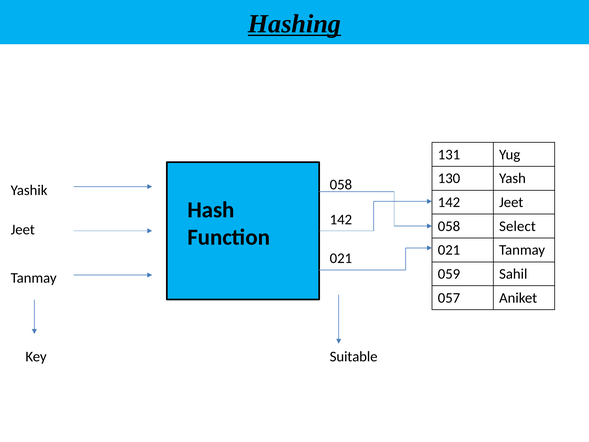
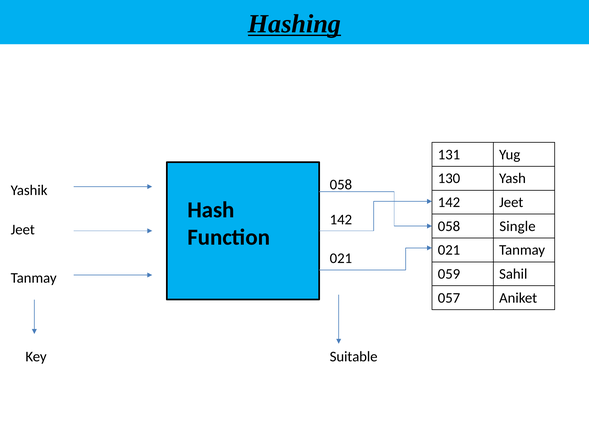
Select: Select -> Single
